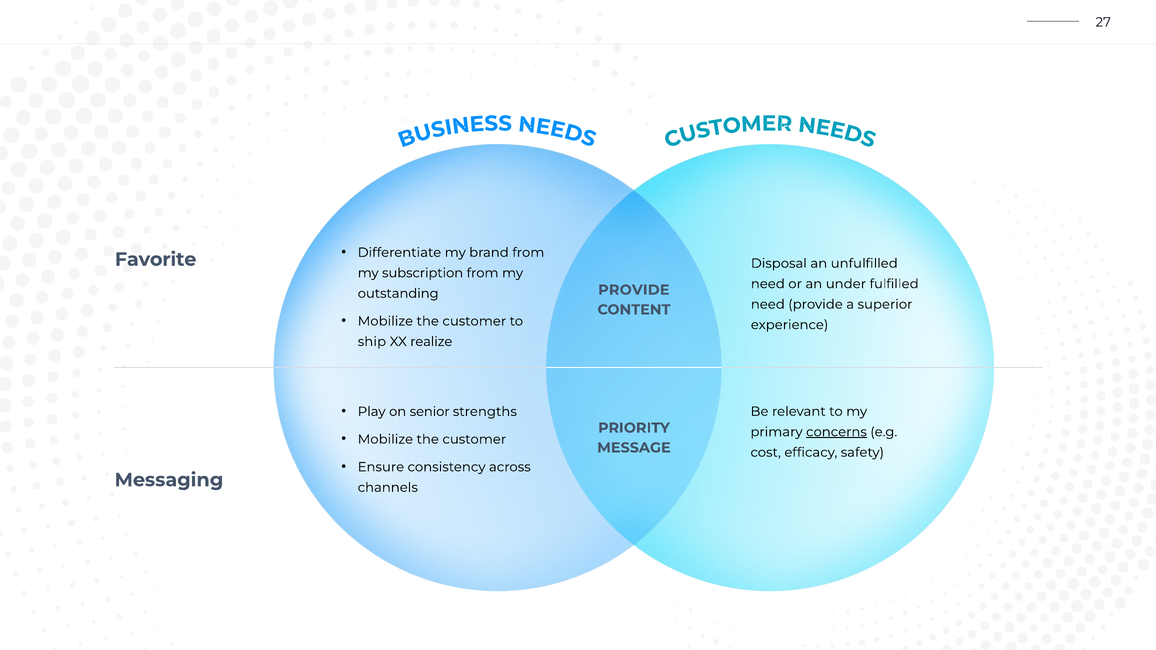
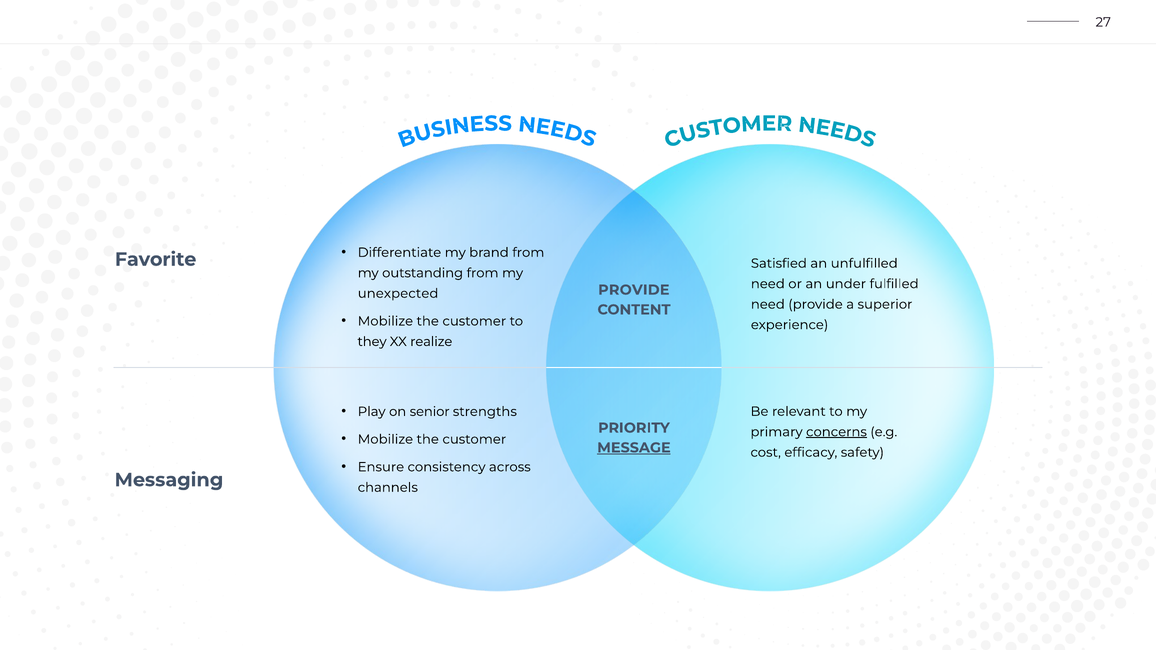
Disposal: Disposal -> Satisfied
subscription: subscription -> outstanding
outstanding: outstanding -> unexpected
ship: ship -> they
MESSAGE underline: none -> present
